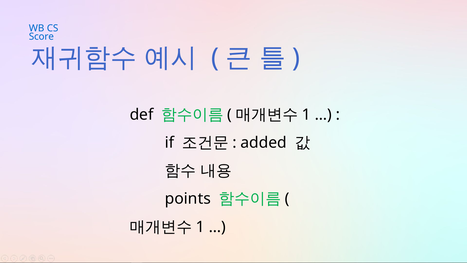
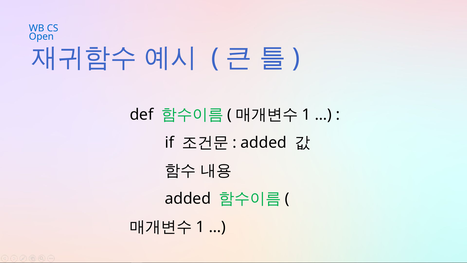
Score: Score -> Open
points at (188, 199): points -> added
